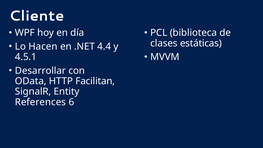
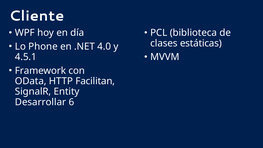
Hacen: Hacen -> Phone
4.4: 4.4 -> 4.0
Desarrollar: Desarrollar -> Framework
References: References -> Desarrollar
